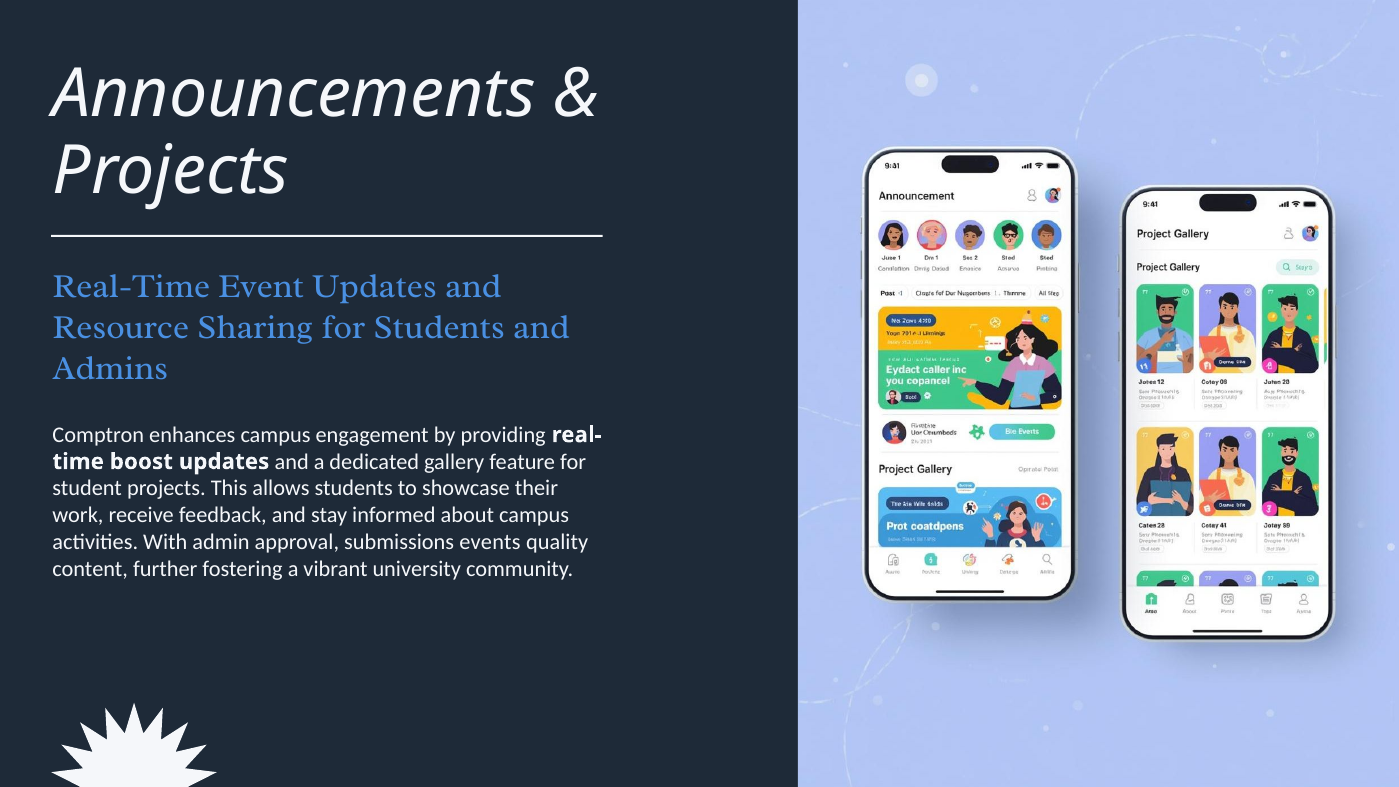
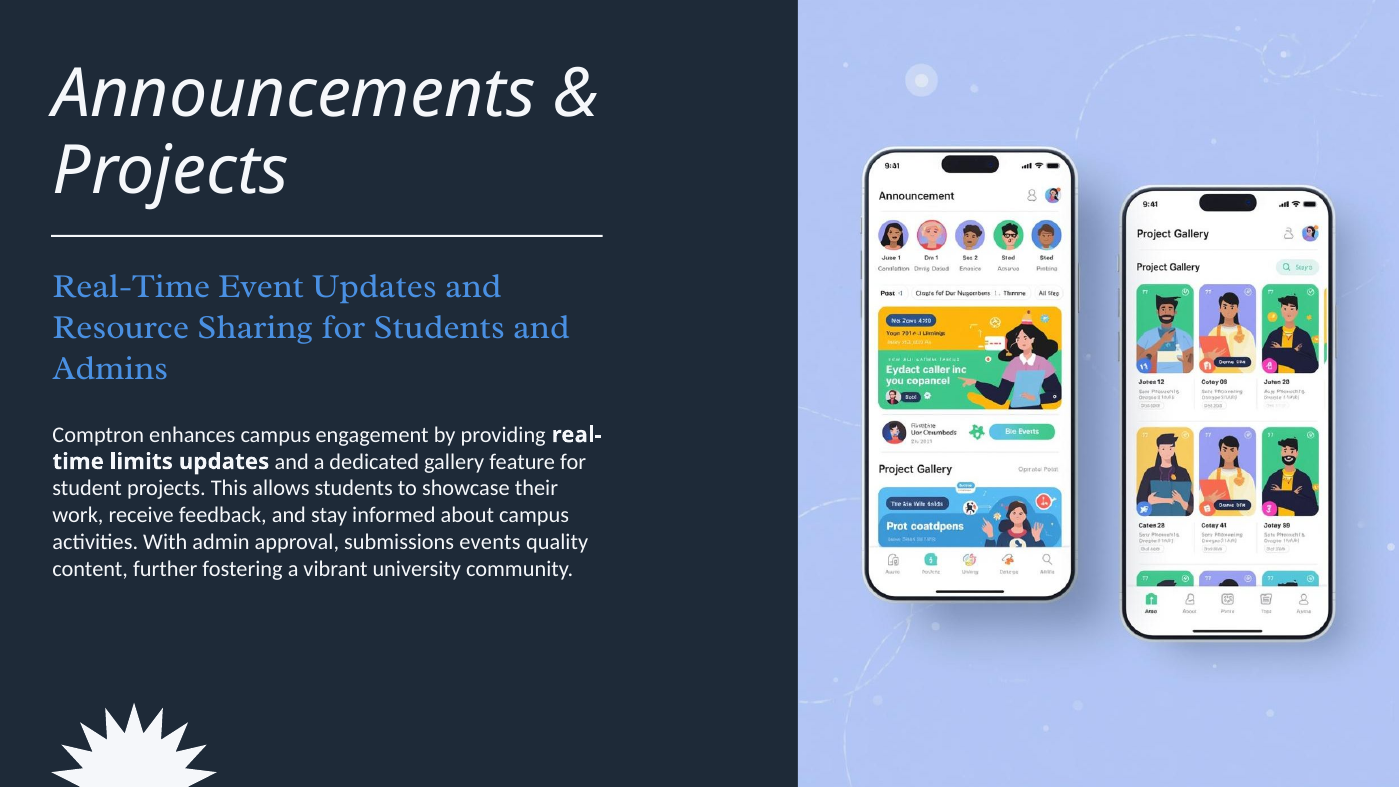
boost: boost -> limits
